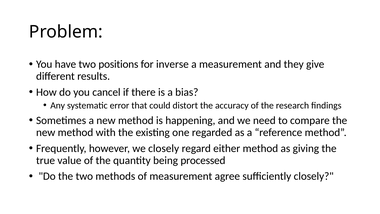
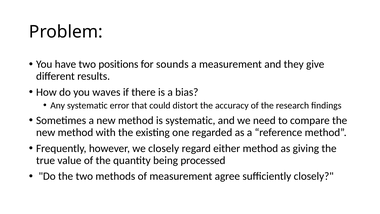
inverse: inverse -> sounds
cancel: cancel -> waves
is happening: happening -> systematic
